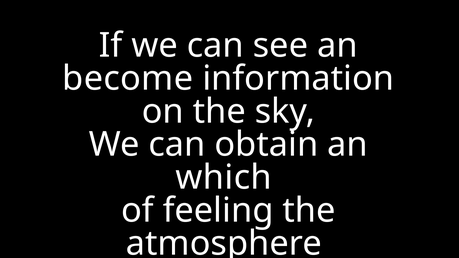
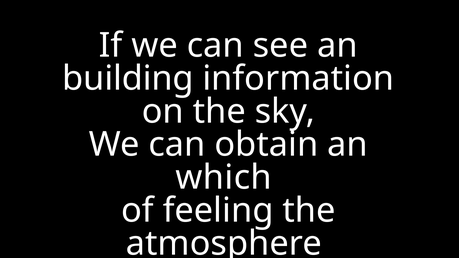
become: become -> building
